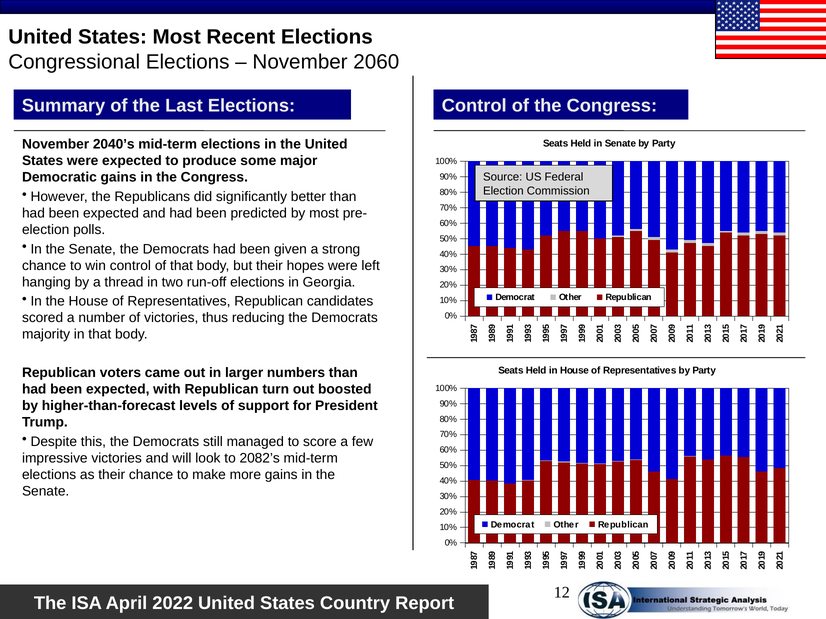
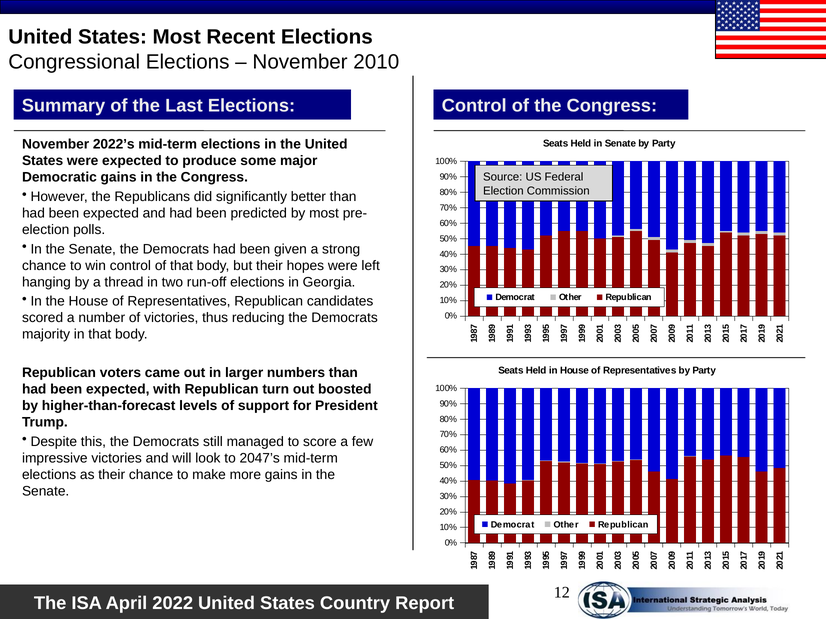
2060: 2060 -> 2010
2040’s: 2040’s -> 2022’s
2082’s: 2082’s -> 2047’s
